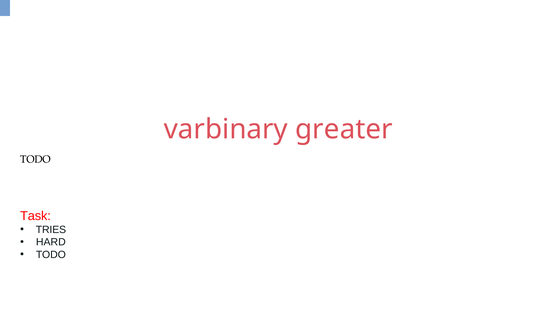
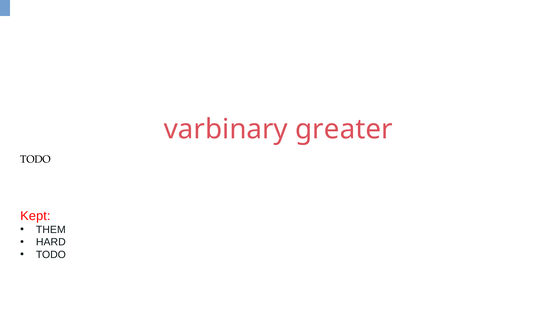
Task: Task -> Kept
TRIES: TRIES -> THEM
